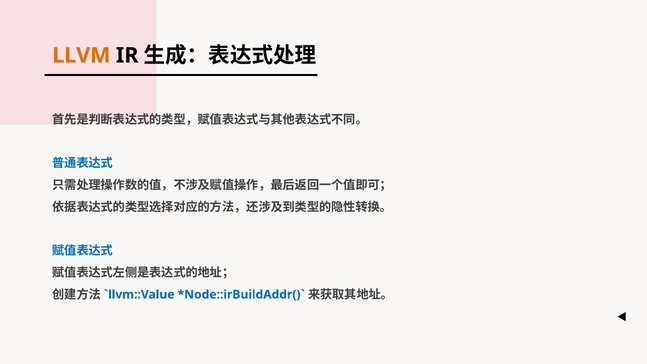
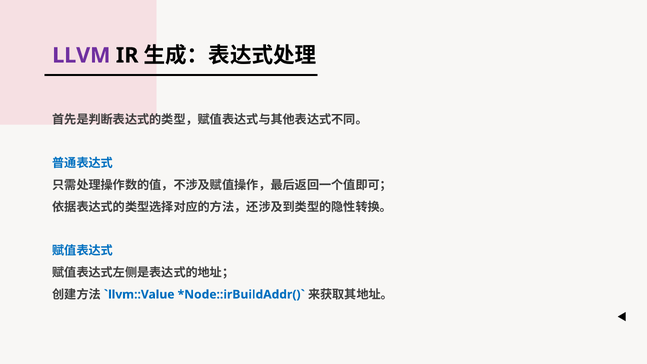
LLVM colour: orange -> purple
